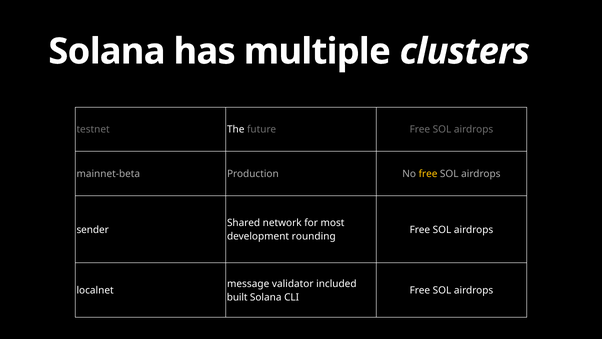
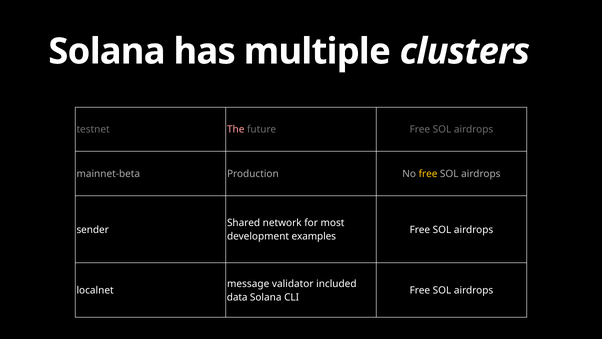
The colour: white -> pink
rounding: rounding -> examples
built: built -> data
